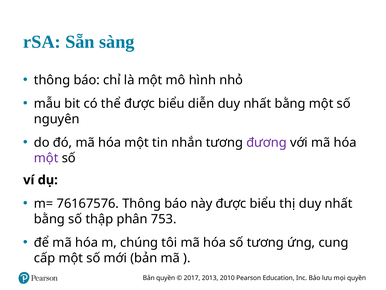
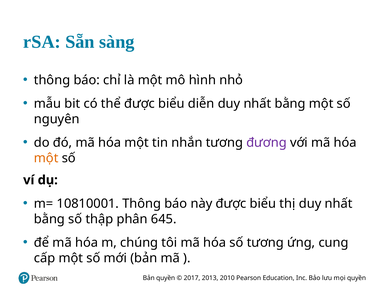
một at (46, 158) colour: purple -> orange
76167576: 76167576 -> 10810001
753: 753 -> 645
